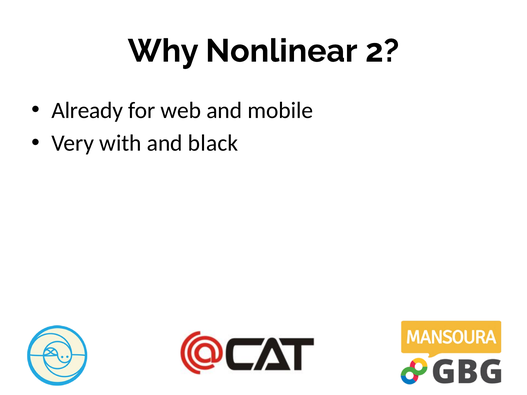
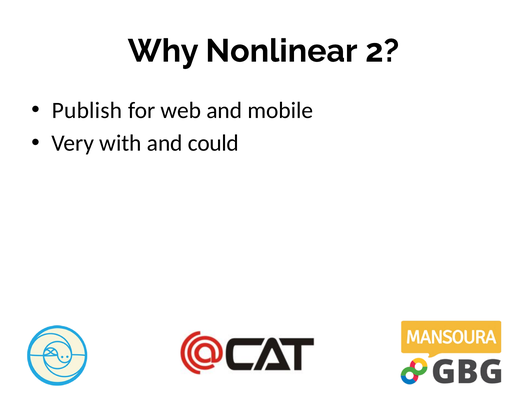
Already: Already -> Publish
black: black -> could
